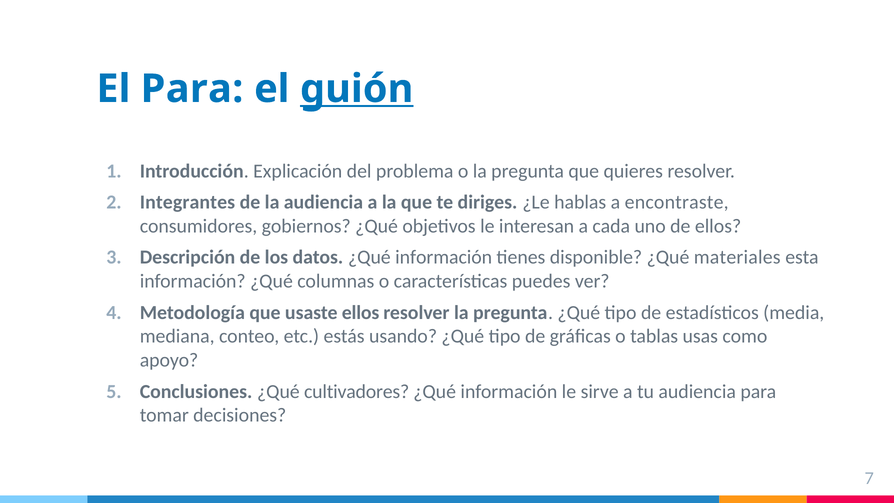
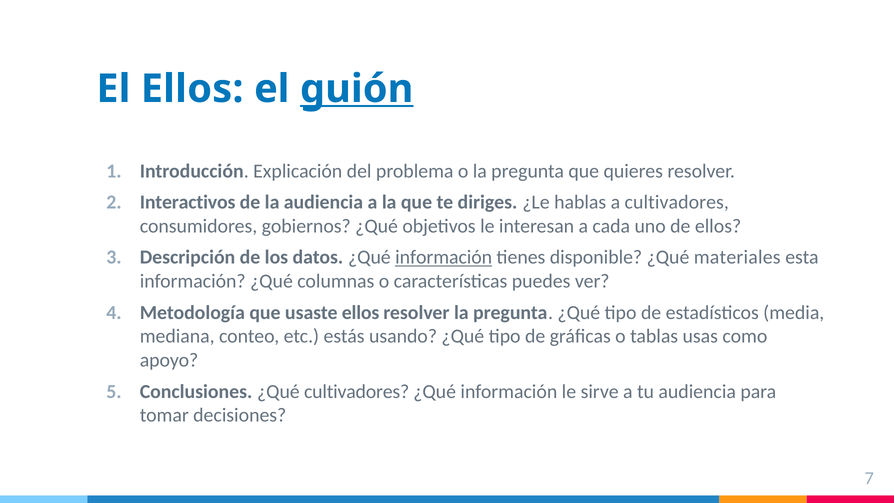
El Para: Para -> Ellos
Integrantes: Integrantes -> Interactivos
a encontraste: encontraste -> cultivadores
información at (444, 257) underline: none -> present
